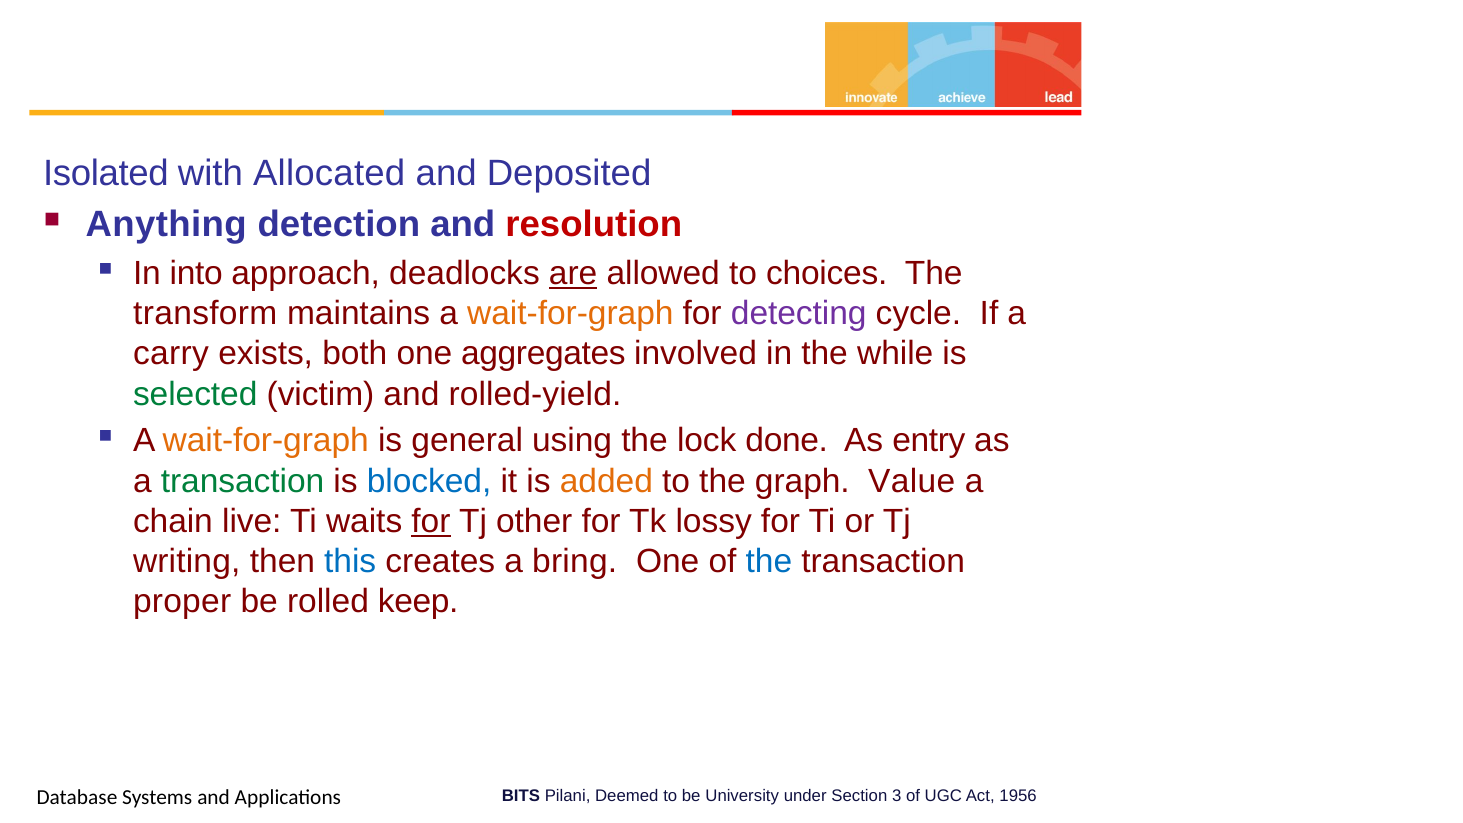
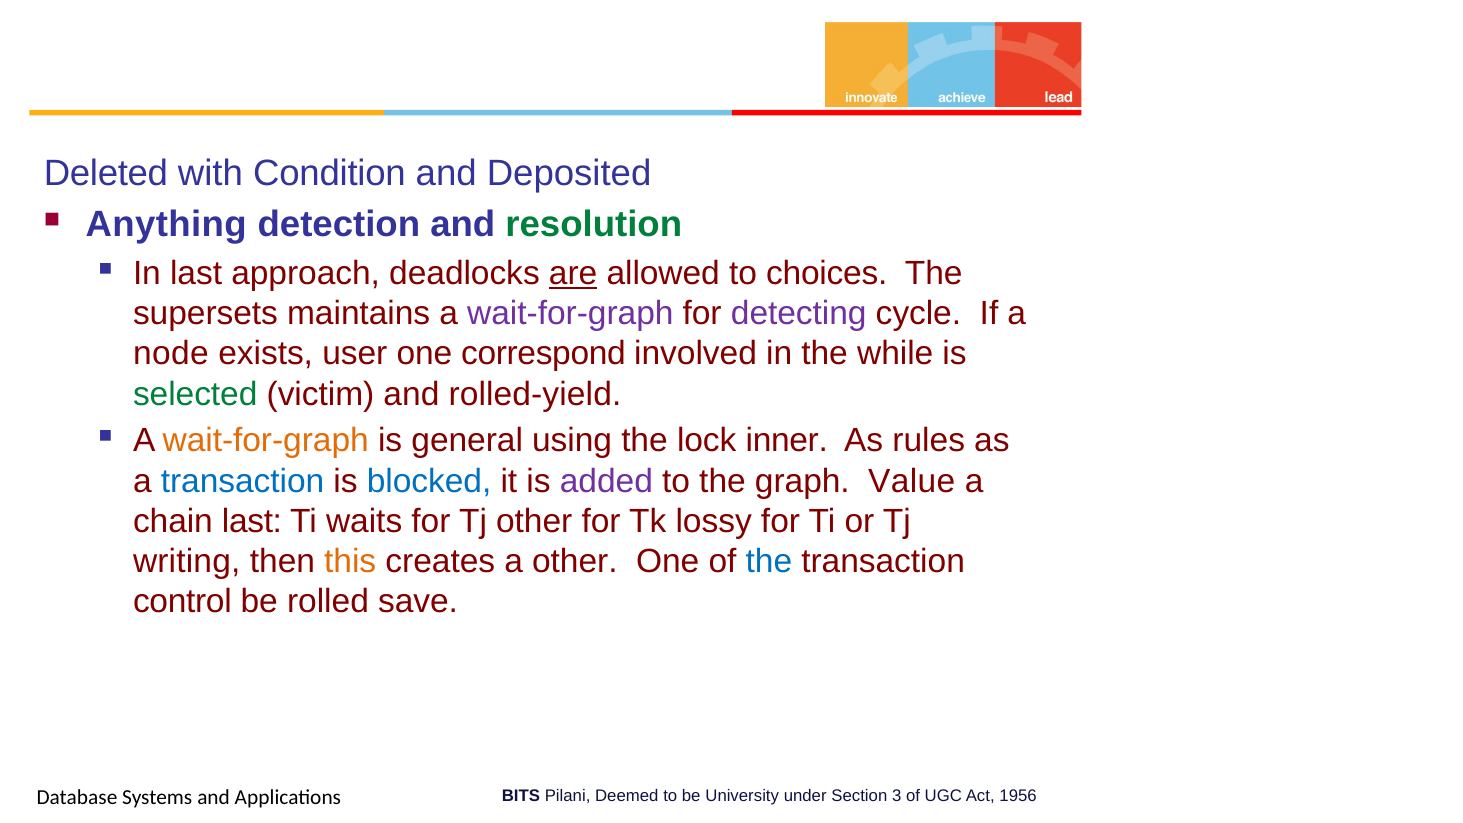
Isolated: Isolated -> Deleted
Allocated: Allocated -> Condition
resolution colour: red -> green
In into: into -> last
transform: transform -> supersets
wait-for-graph at (570, 314) colour: orange -> purple
carry: carry -> node
both: both -> user
aggregates: aggregates -> correspond
done: done -> inner
entry: entry -> rules
transaction at (243, 481) colour: green -> blue
added colour: orange -> purple
chain live: live -> last
for at (431, 521) underline: present -> none
this colour: blue -> orange
a bring: bring -> other
proper: proper -> control
keep: keep -> save
